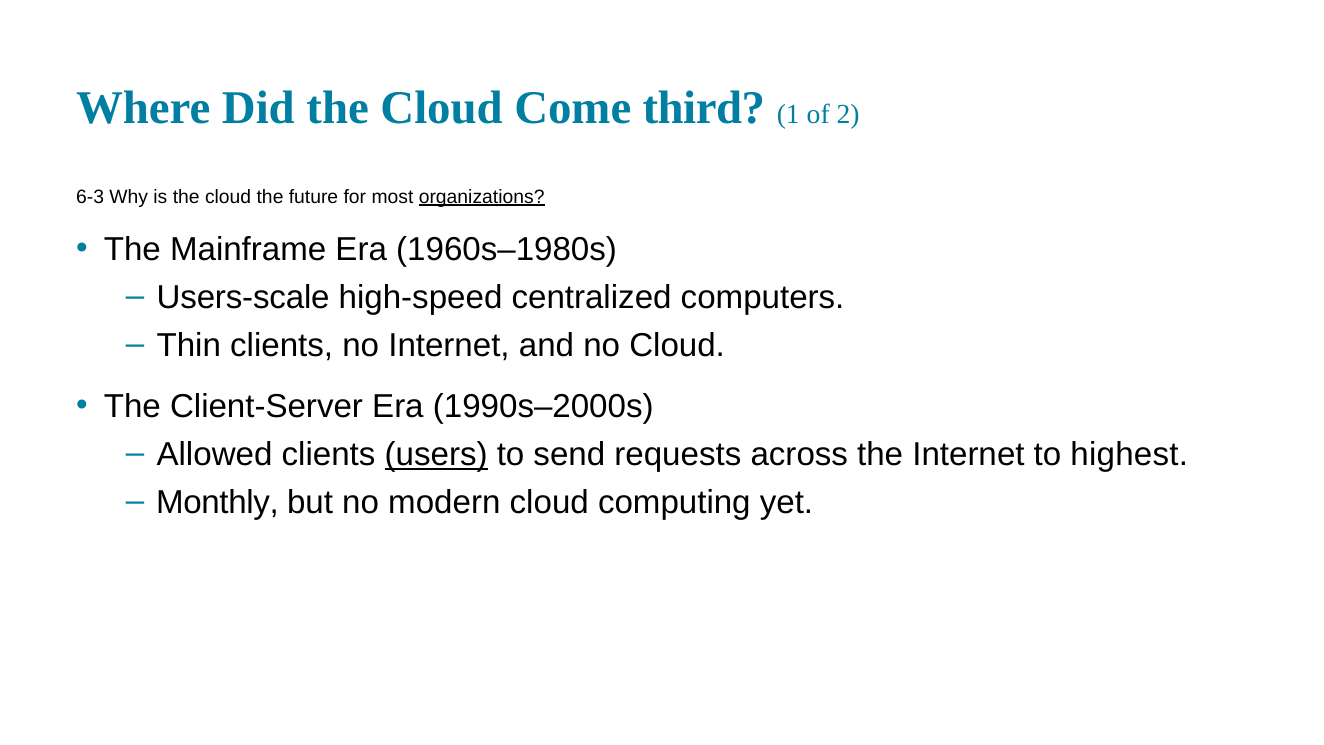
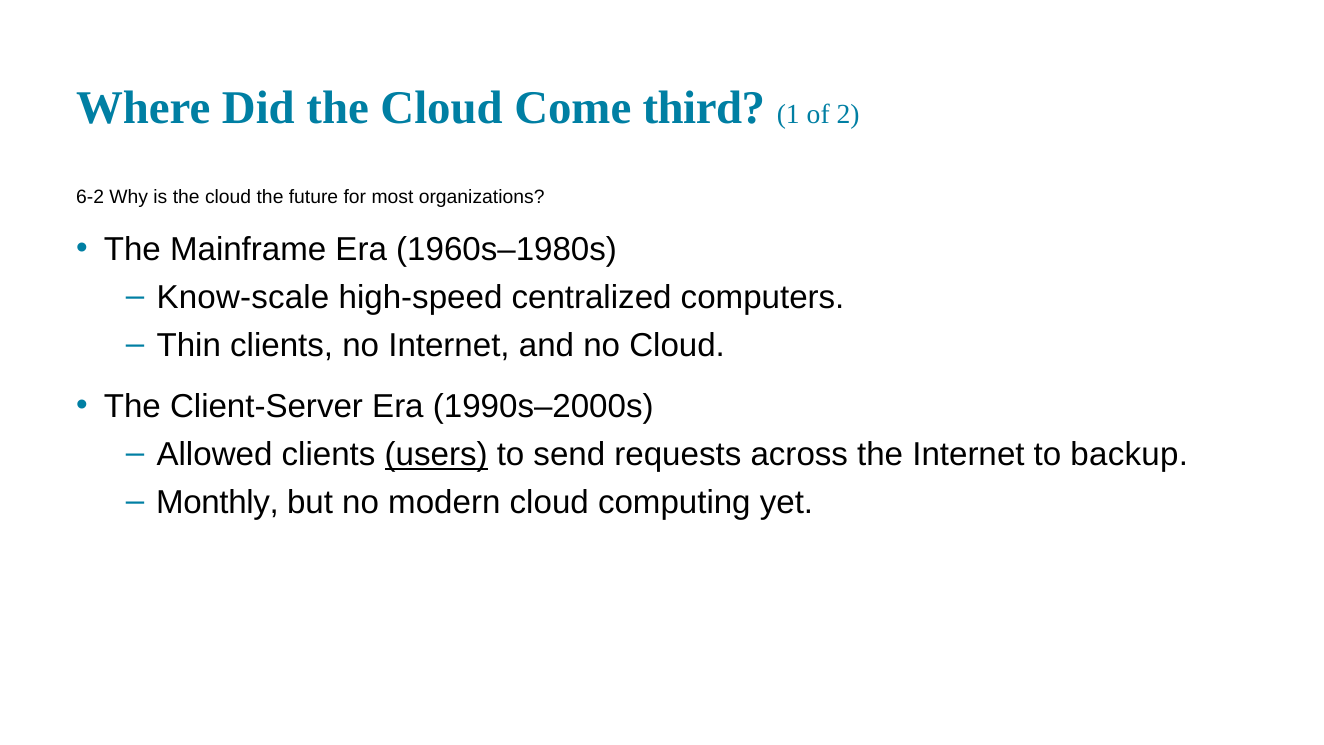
6-3: 6-3 -> 6-2
organizations underline: present -> none
Users-scale: Users-scale -> Know-scale
highest: highest -> backup
